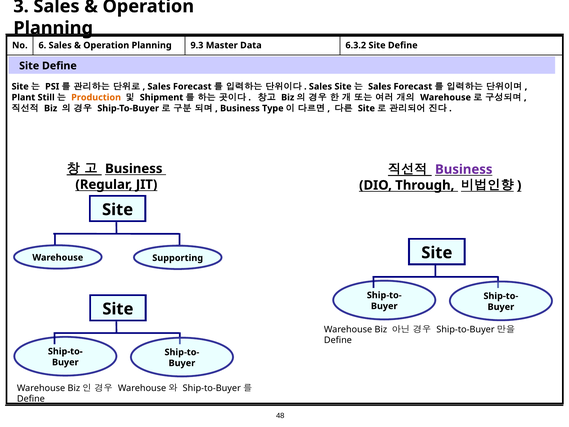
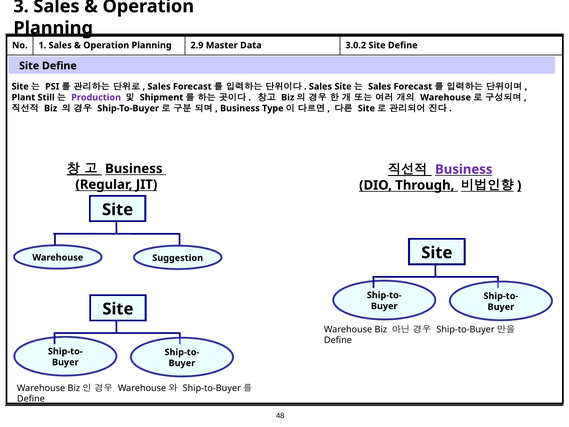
6: 6 -> 1
9.3: 9.3 -> 2.9
6.3.2: 6.3.2 -> 3.0.2
Production colour: orange -> purple
Supporting: Supporting -> Suggestion
